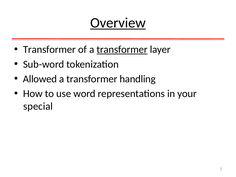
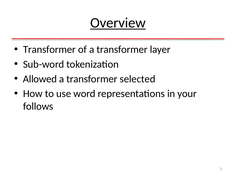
transformer at (122, 50) underline: present -> none
handling: handling -> selected
special: special -> follows
